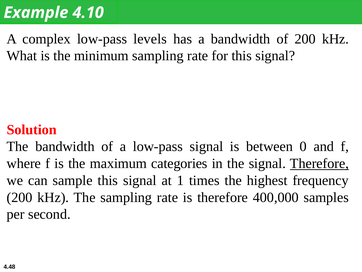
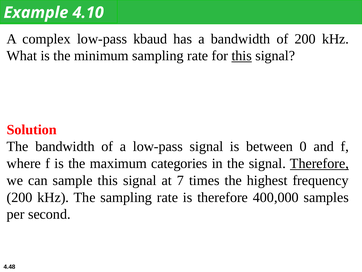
levels: levels -> kbaud
this at (242, 56) underline: none -> present
1: 1 -> 7
